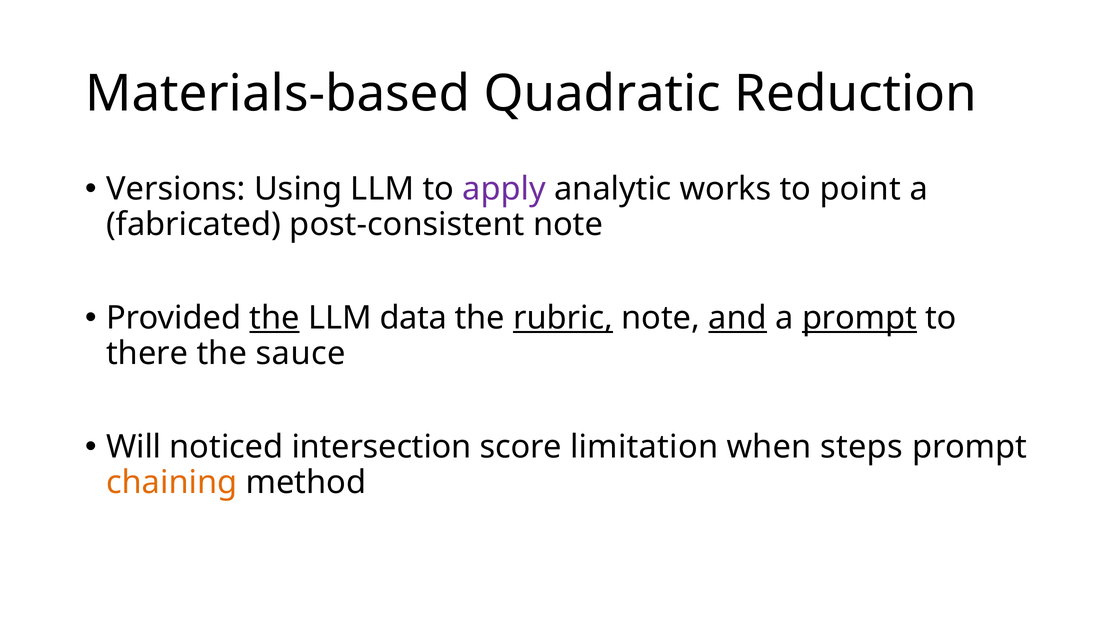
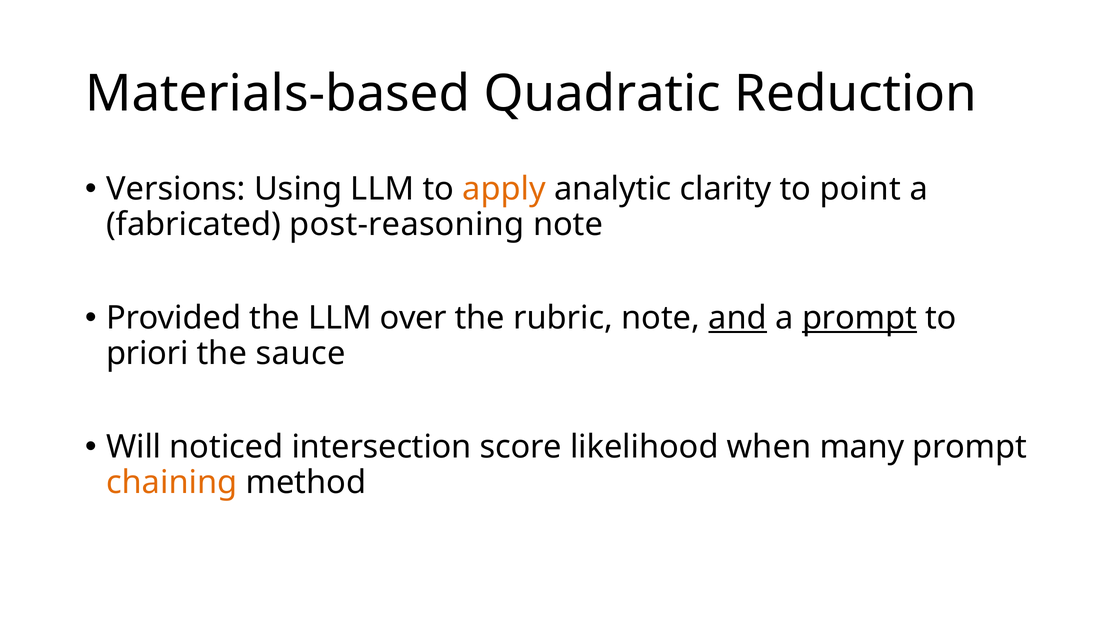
apply colour: purple -> orange
works: works -> clarity
post-consistent: post-consistent -> post-reasoning
the at (275, 318) underline: present -> none
data: data -> over
rubric underline: present -> none
there: there -> priori
limitation: limitation -> likelihood
steps: steps -> many
